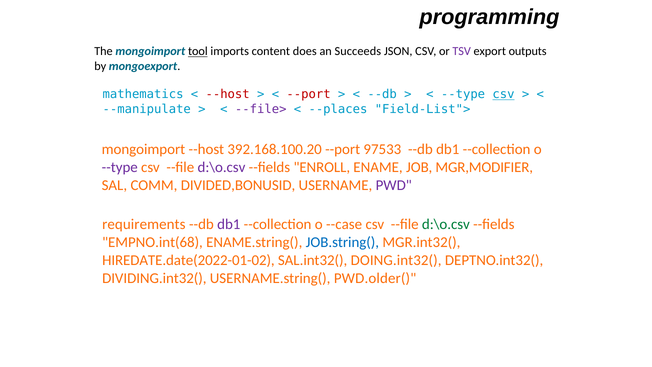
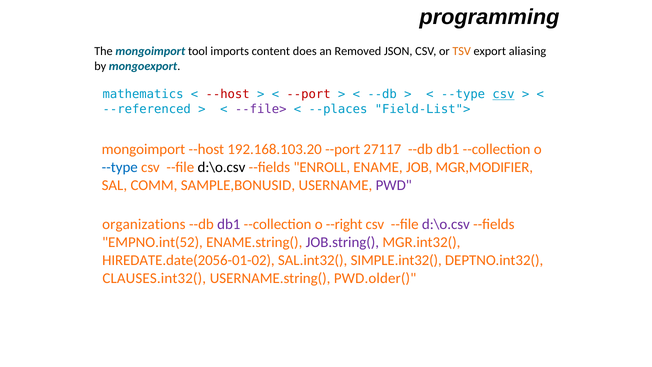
tool underline: present -> none
Succeeds: Succeeds -> Removed
TSV colour: purple -> orange
outputs: outputs -> aliasing
--manipulate: --manipulate -> --referenced
392.168.100.20: 392.168.100.20 -> 192.168.103.20
97533: 97533 -> 27117
--type at (120, 167) colour: purple -> blue
d:\o.csv at (221, 167) colour: purple -> black
DIVIDED,BONUSID: DIVIDED,BONUSID -> SAMPLE,BONUSID
requirements: requirements -> organizations
--case: --case -> --right
d:\o.csv at (446, 224) colour: green -> purple
EMPNO.int(68: EMPNO.int(68 -> EMPNO.int(52
JOB.string( colour: blue -> purple
HIREDATE.date(2022-01-02: HIREDATE.date(2022-01-02 -> HIREDATE.date(2056-01-02
DOING.int32(: DOING.int32( -> SIMPLE.int32(
DIVIDING.int32(: DIVIDING.int32( -> CLAUSES.int32(
